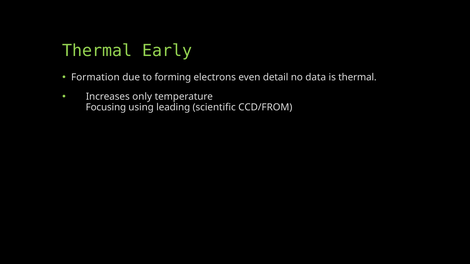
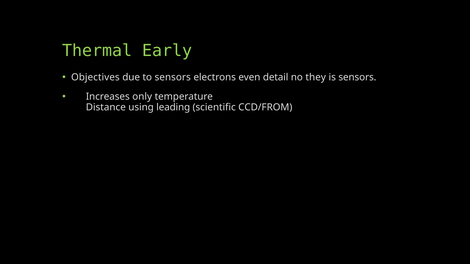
Formation: Formation -> Objectives
to forming: forming -> sensors
data: data -> they
is thermal: thermal -> sensors
Focusing: Focusing -> Distance
